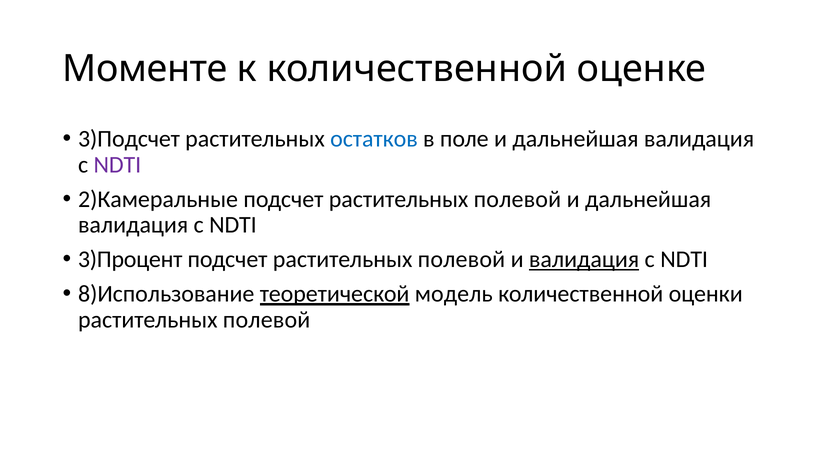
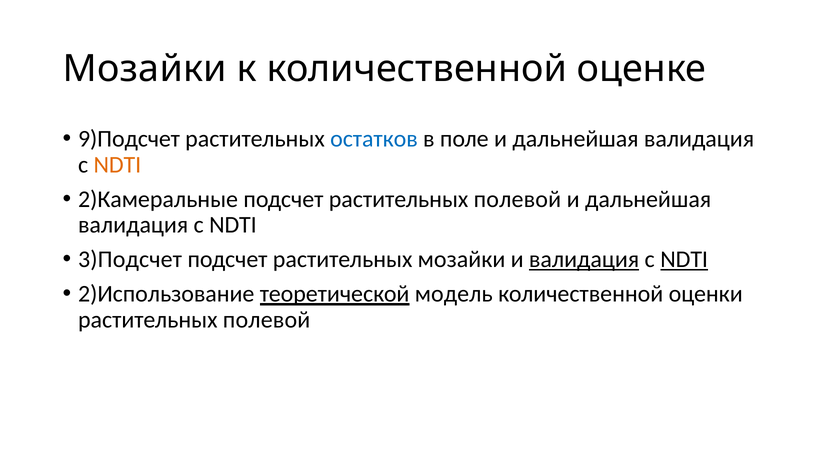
Моменте at (145, 69): Моменте -> Мозайки
3)Подсчет: 3)Подсчет -> 9)Подсчет
NDTI at (117, 165) colour: purple -> orange
3)Процент: 3)Процент -> 3)Подсчет
полевой at (461, 260): полевой -> мозайки
NDTI at (684, 260) underline: none -> present
8)Использование: 8)Использование -> 2)Использование
